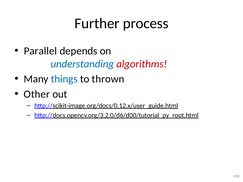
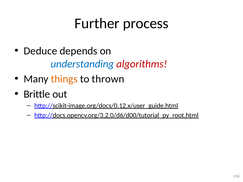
Parallel: Parallel -> Deduce
things colour: blue -> orange
Other: Other -> Brittle
